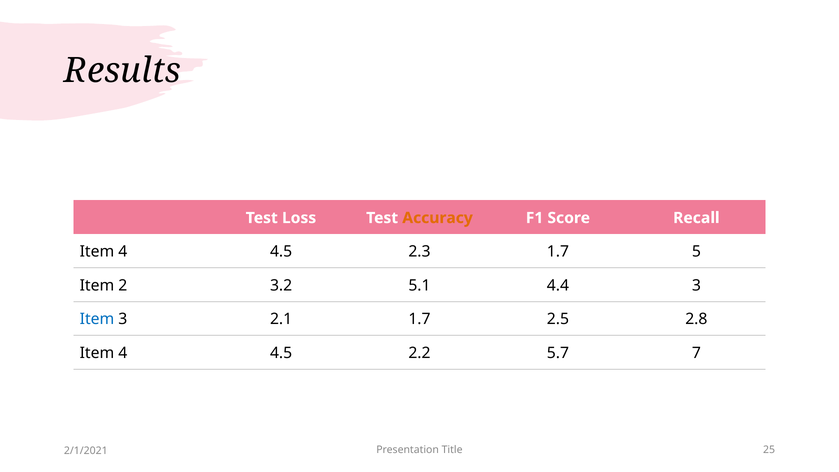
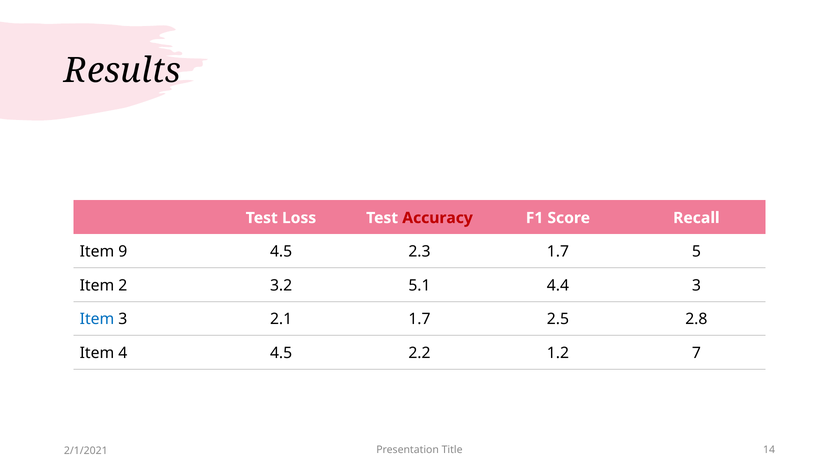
Accuracy colour: orange -> red
4 at (123, 252): 4 -> 9
5.7: 5.7 -> 1.2
25: 25 -> 14
